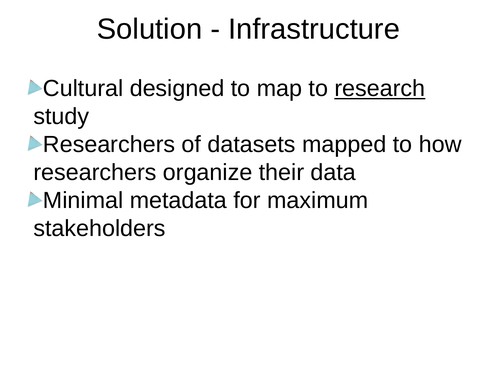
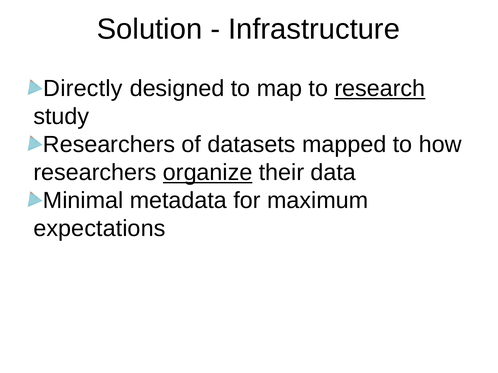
Cultural: Cultural -> Directly
organize underline: none -> present
stakeholders: stakeholders -> expectations
